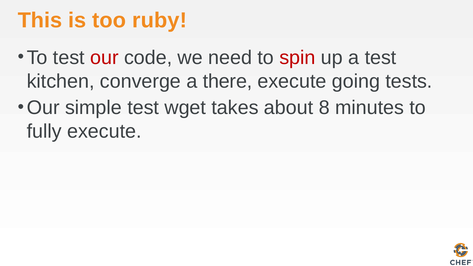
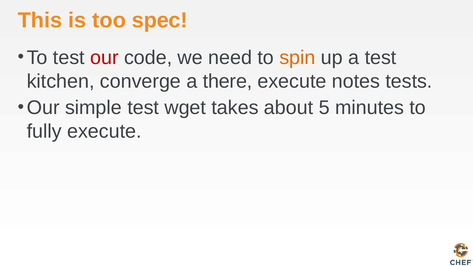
ruby: ruby -> spec
spin colour: red -> orange
going: going -> notes
8: 8 -> 5
